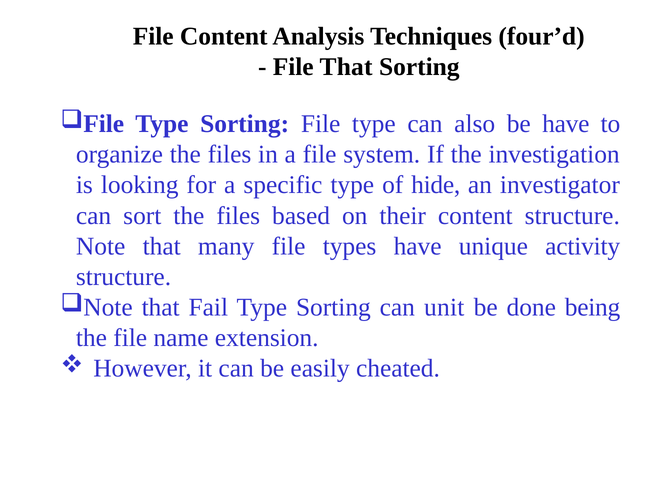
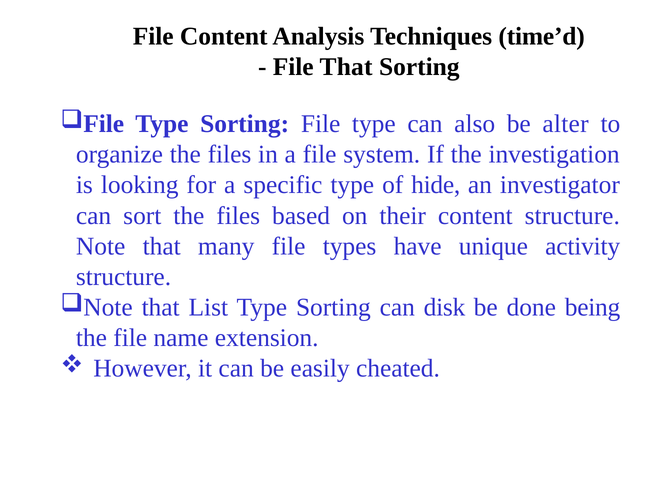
four’d: four’d -> time’d
be have: have -> alter
Fail: Fail -> List
unit: unit -> disk
